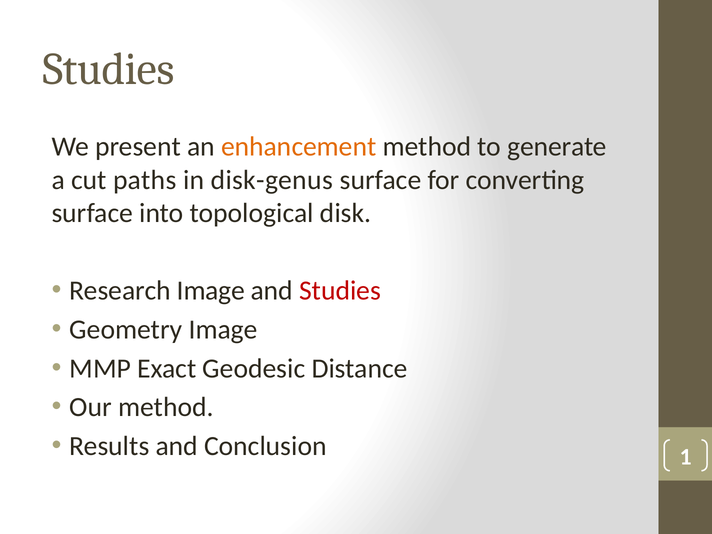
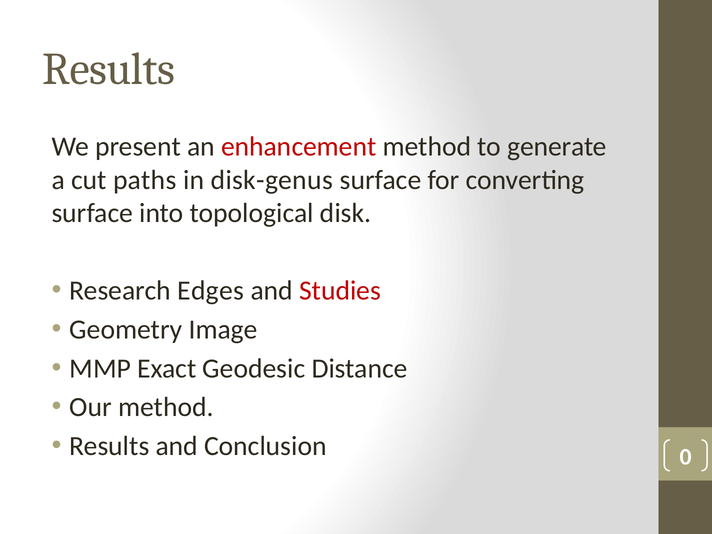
Studies at (109, 69): Studies -> Results
enhancement colour: orange -> red
Research Image: Image -> Edges
1: 1 -> 0
